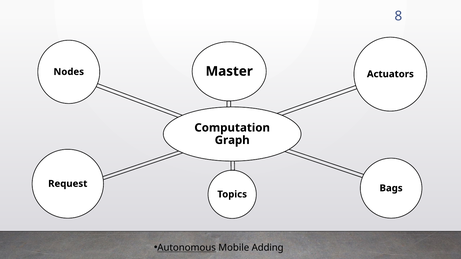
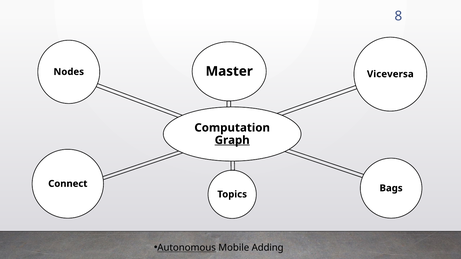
Actuators: Actuators -> Viceversa
Graph underline: none -> present
Request: Request -> Connect
